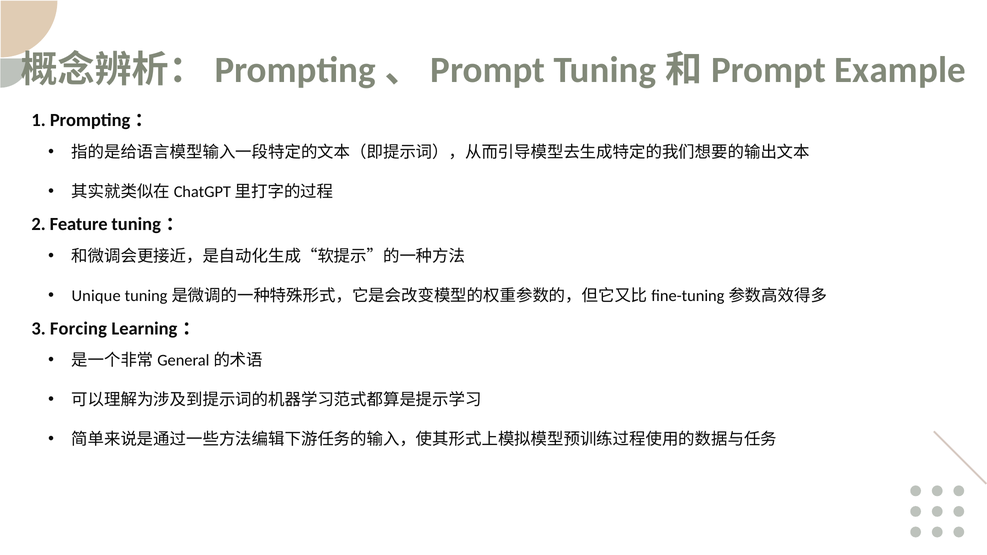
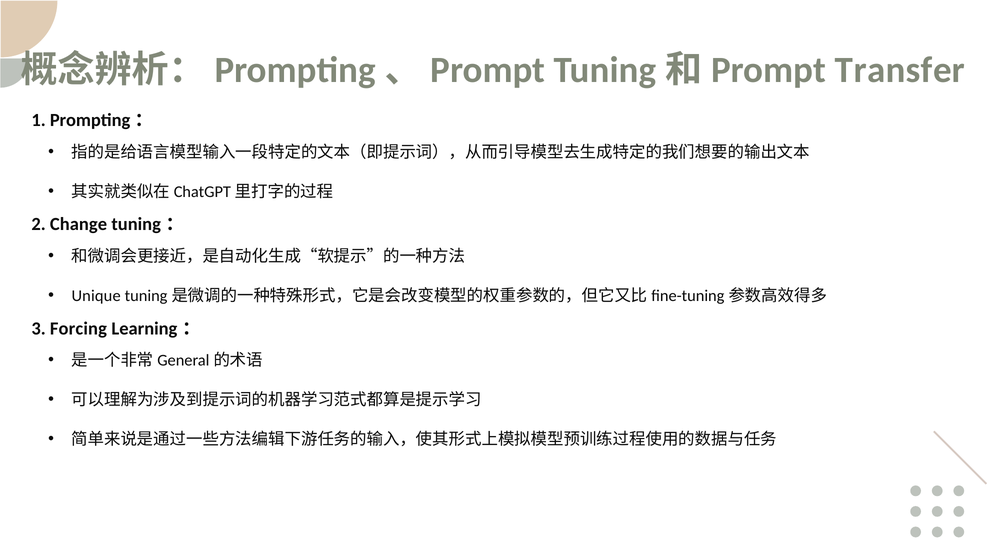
Example: Example -> Transfer
Feature: Feature -> Change
